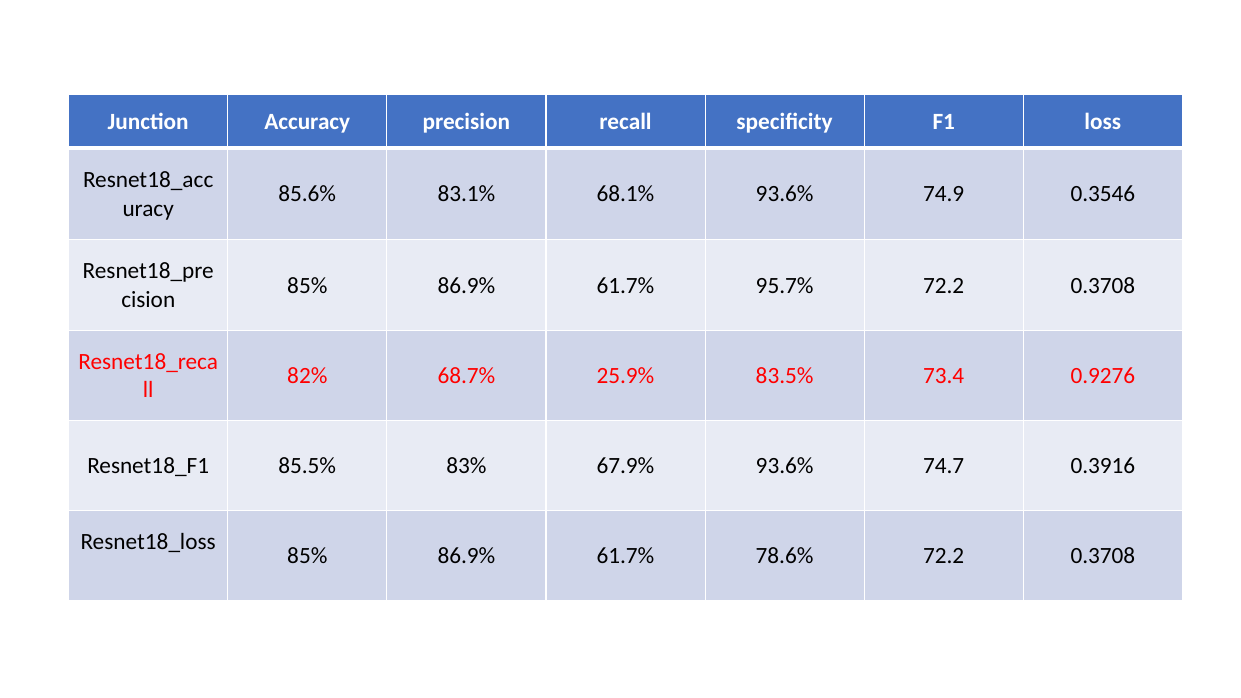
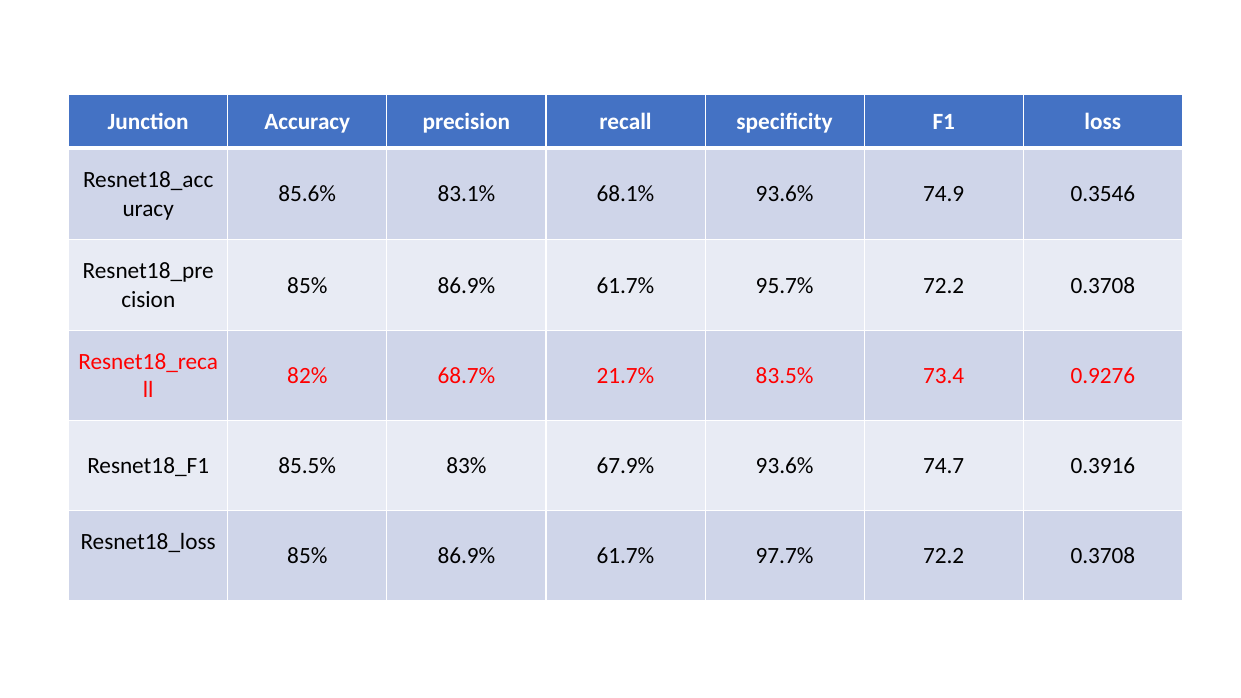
25.9%: 25.9% -> 21.7%
78.6%: 78.6% -> 97.7%
